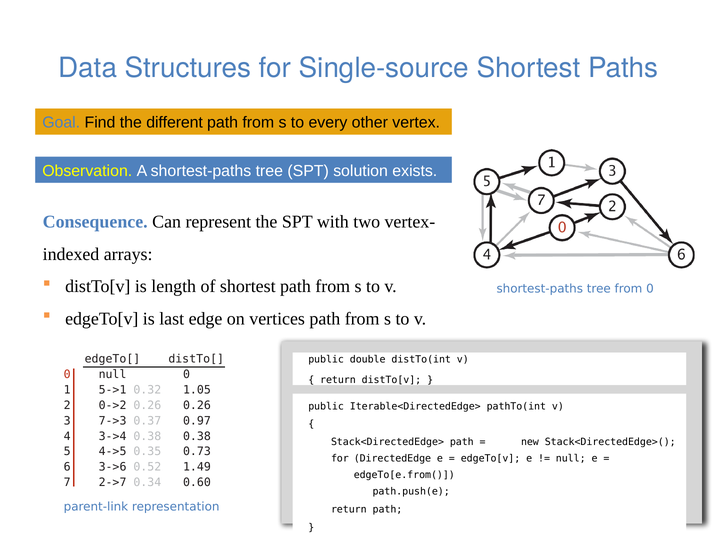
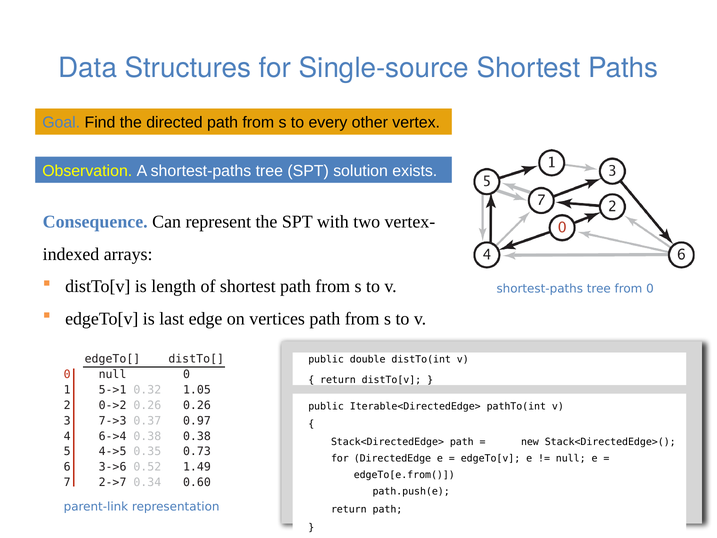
different: different -> directed
3->4: 3->4 -> 6->4
